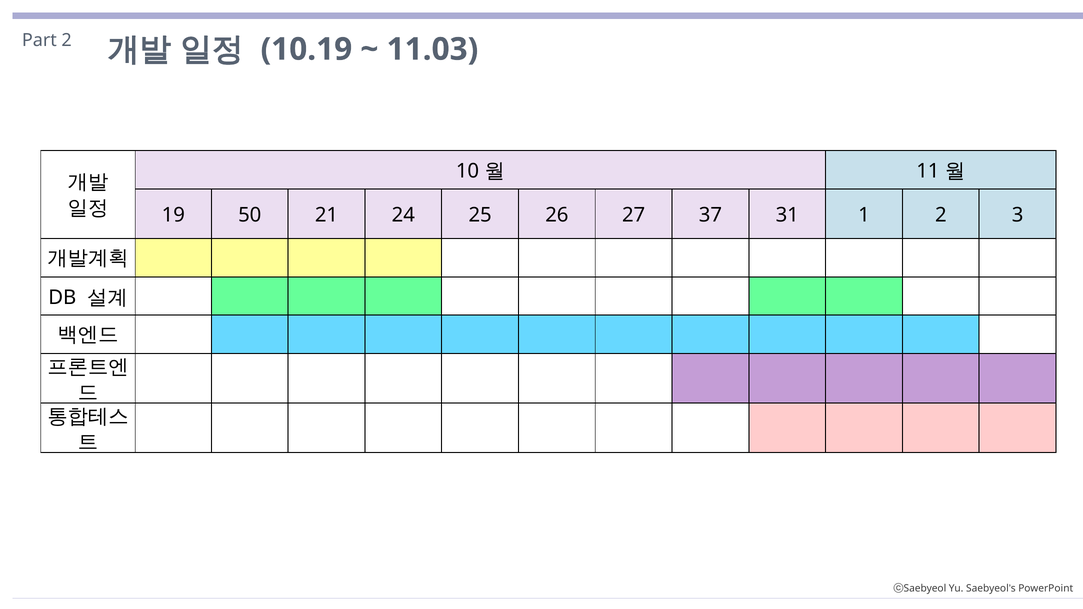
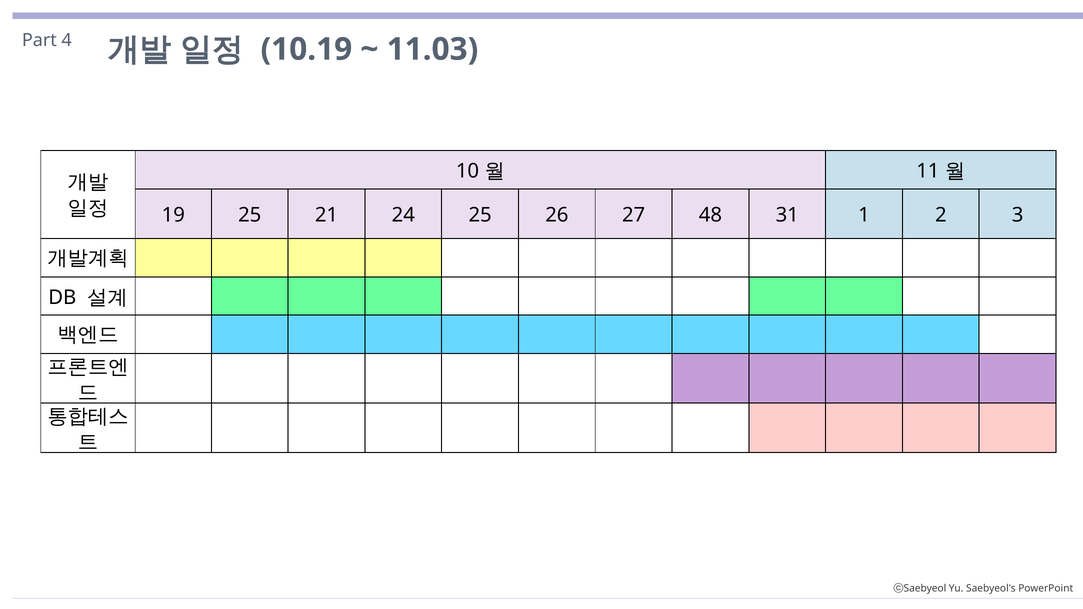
Part 2: 2 -> 4
19 50: 50 -> 25
37: 37 -> 48
